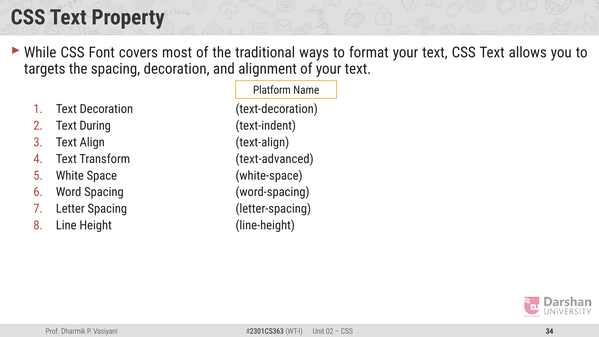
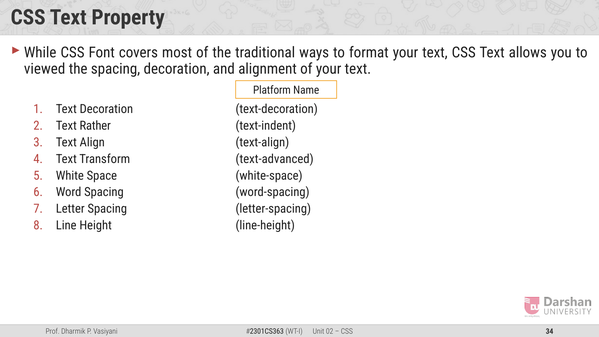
targets: targets -> viewed
During: During -> Rather
